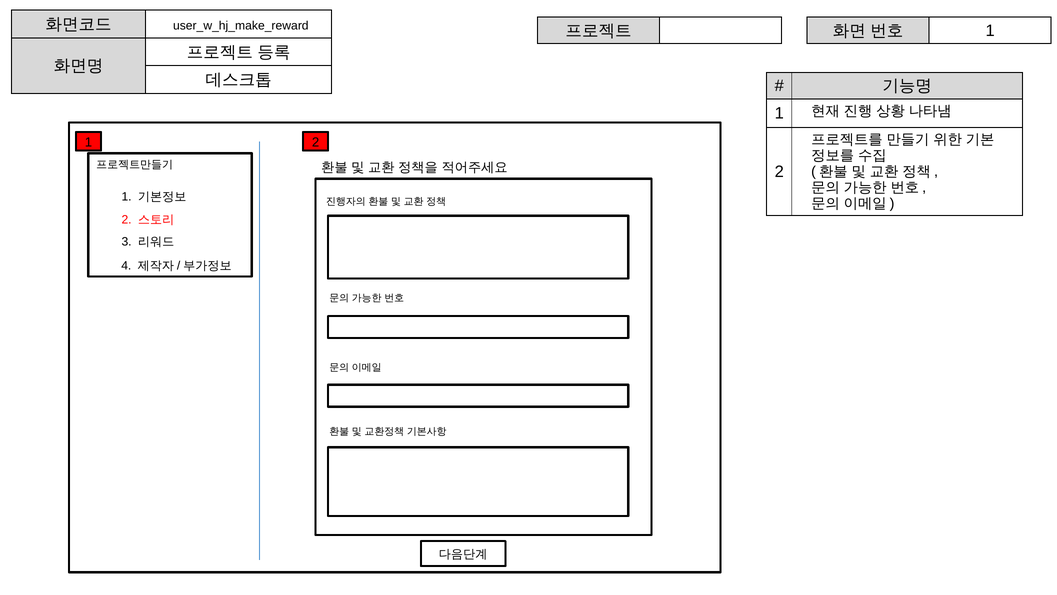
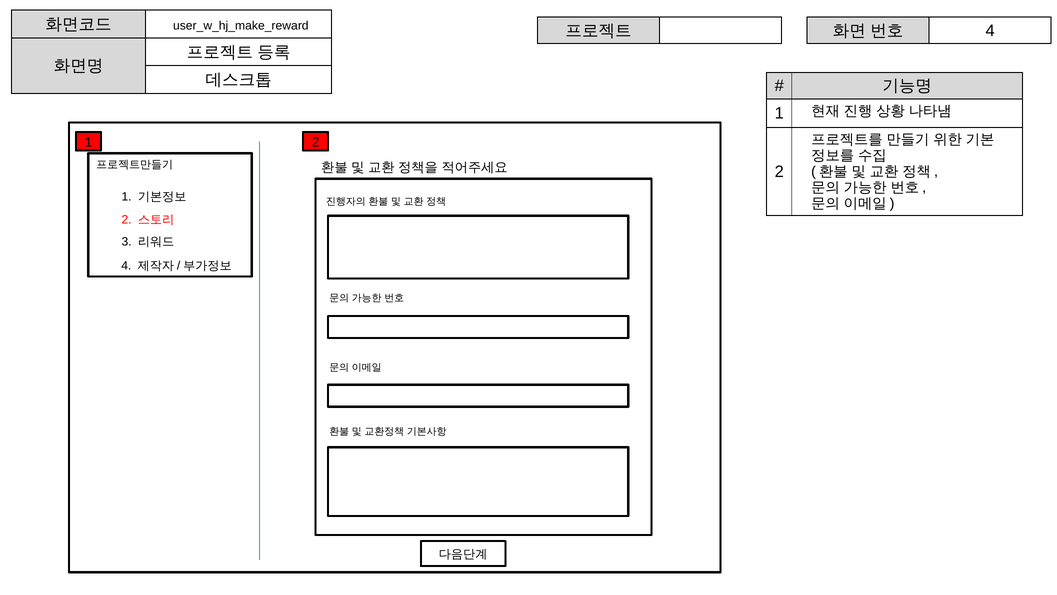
1 at (990, 31): 1 -> 4
